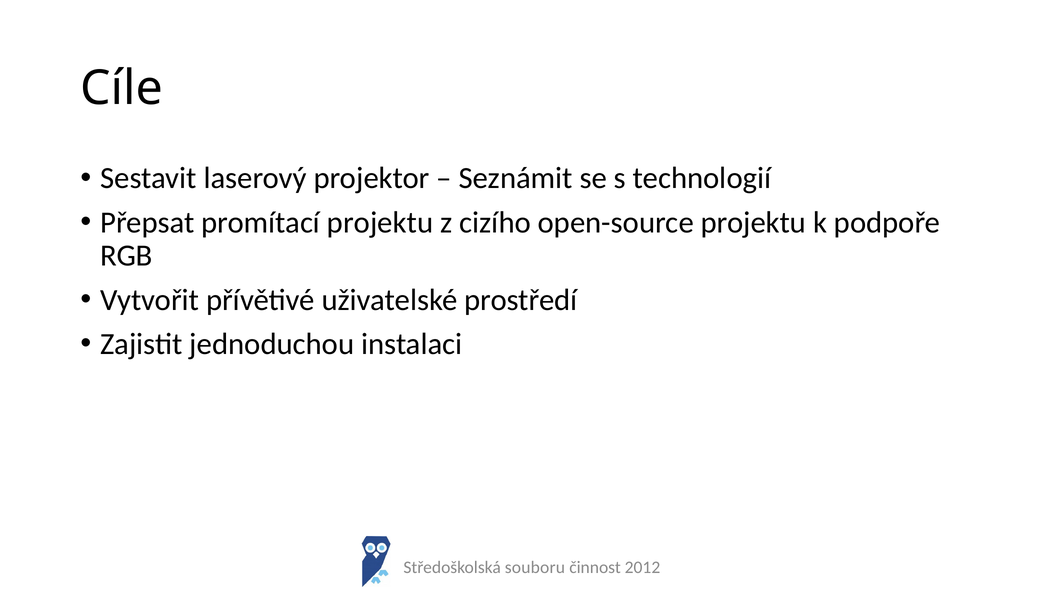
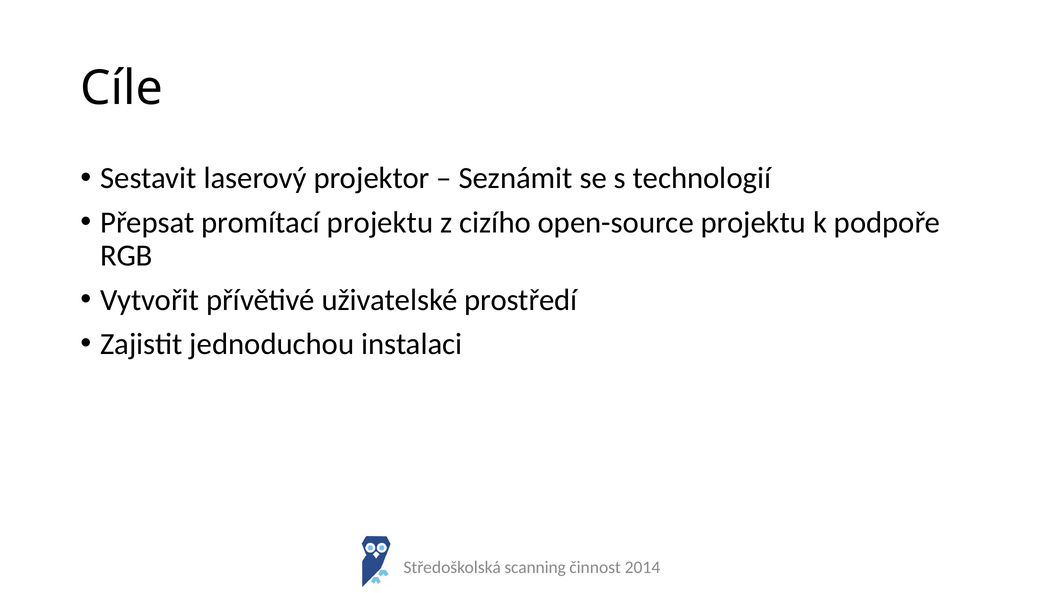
souboru: souboru -> scanning
2012: 2012 -> 2014
